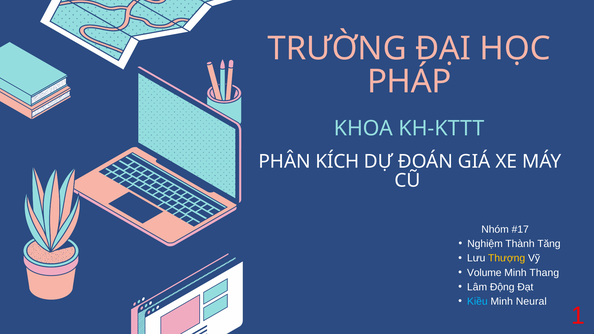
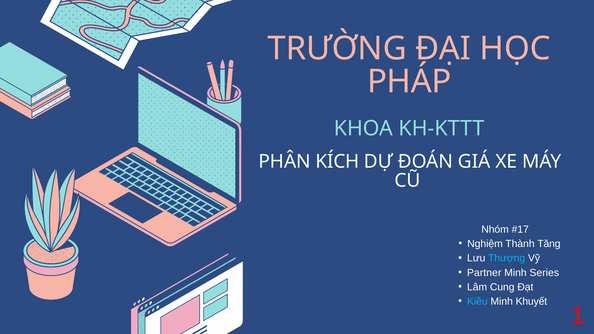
Thượng colour: yellow -> light blue
Volume: Volume -> Partner
Thang: Thang -> Series
Động: Động -> Cung
Neural: Neural -> Khuyết
